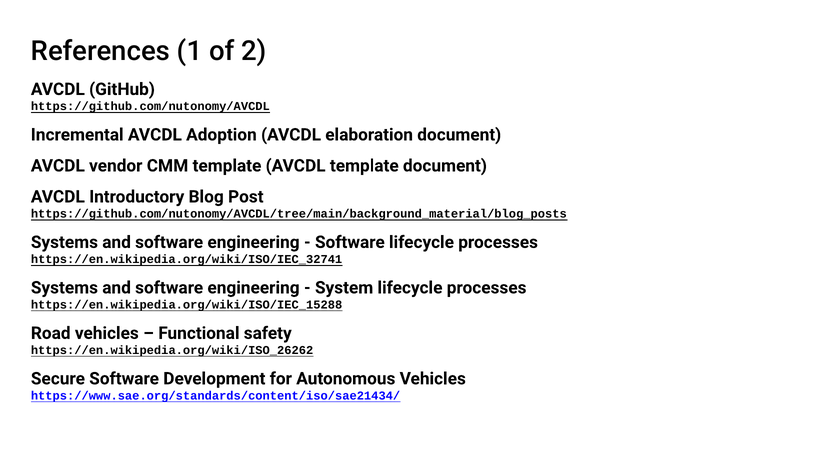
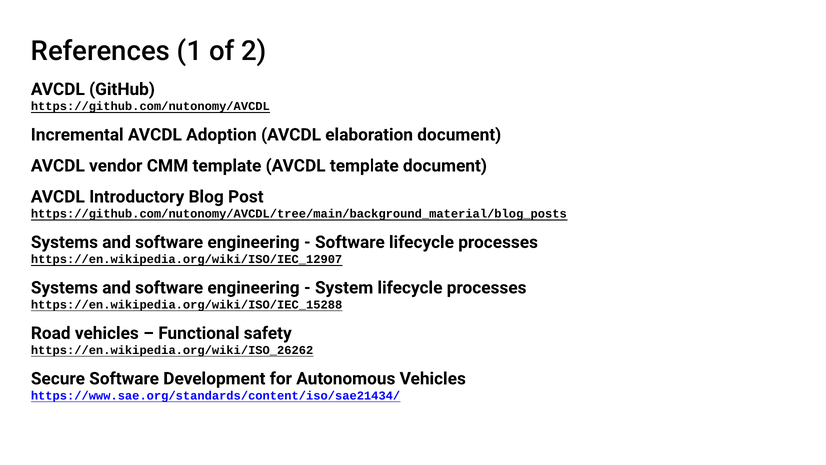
https://en.wikipedia.org/wiki/ISO/IEC_32741: https://en.wikipedia.org/wiki/ISO/IEC_32741 -> https://en.wikipedia.org/wiki/ISO/IEC_12907
